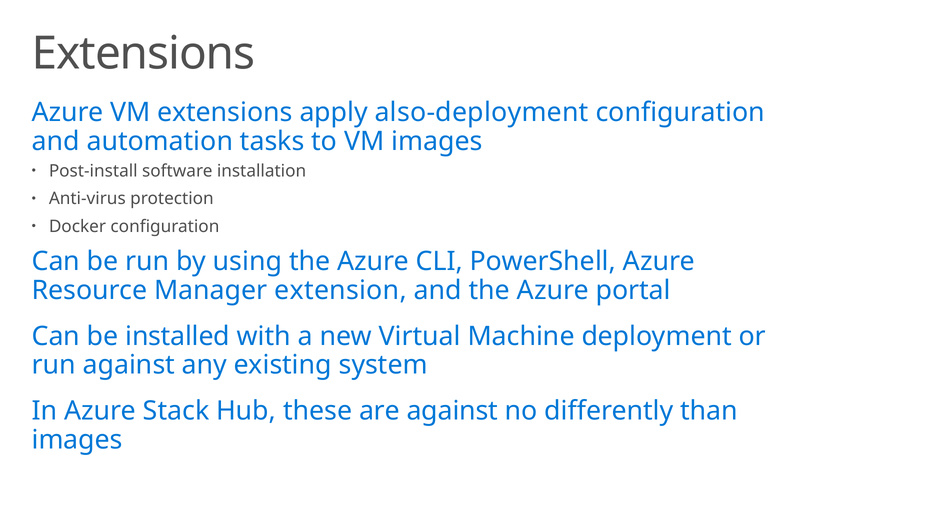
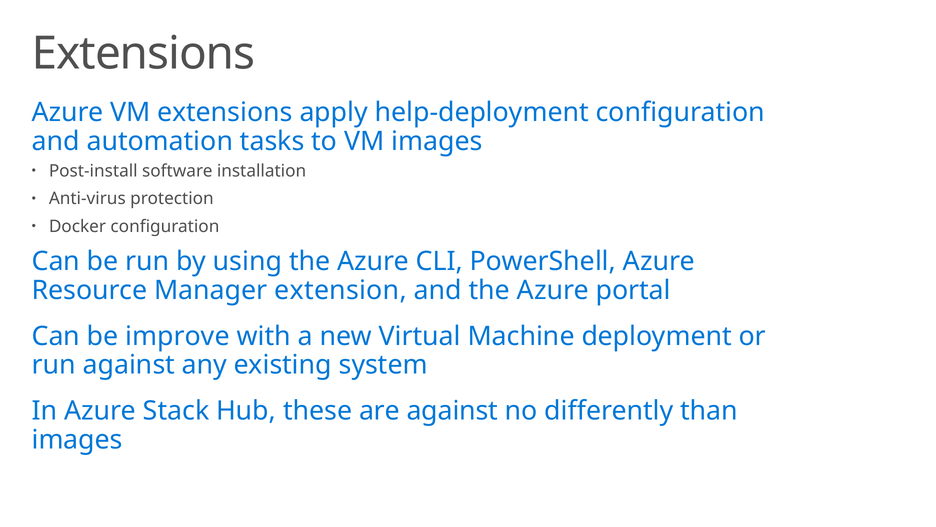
also-deployment: also-deployment -> help-deployment
installed: installed -> improve
